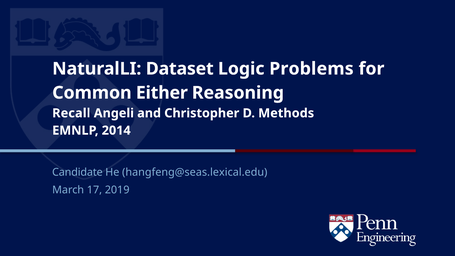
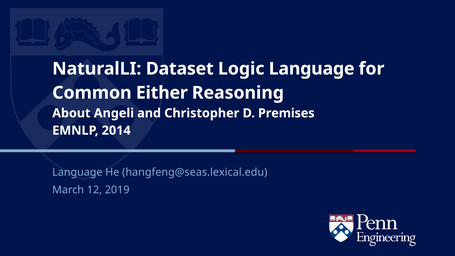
Logic Problems: Problems -> Language
Recall: Recall -> About
Methods: Methods -> Premises
Candidate at (77, 172): Candidate -> Language
17: 17 -> 12
